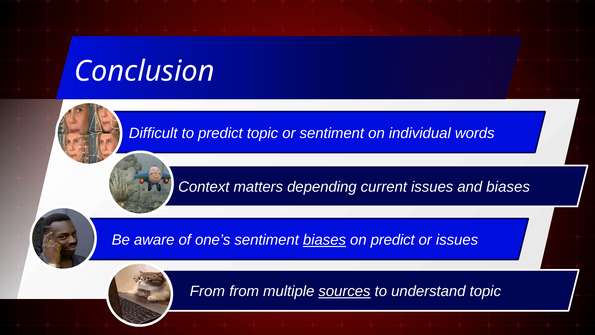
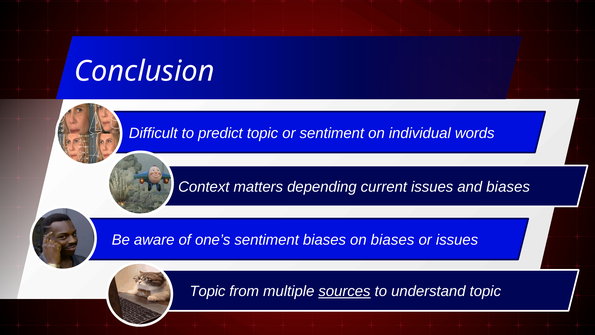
biases at (324, 240) underline: present -> none
on predict: predict -> biases
From at (207, 291): From -> Topic
